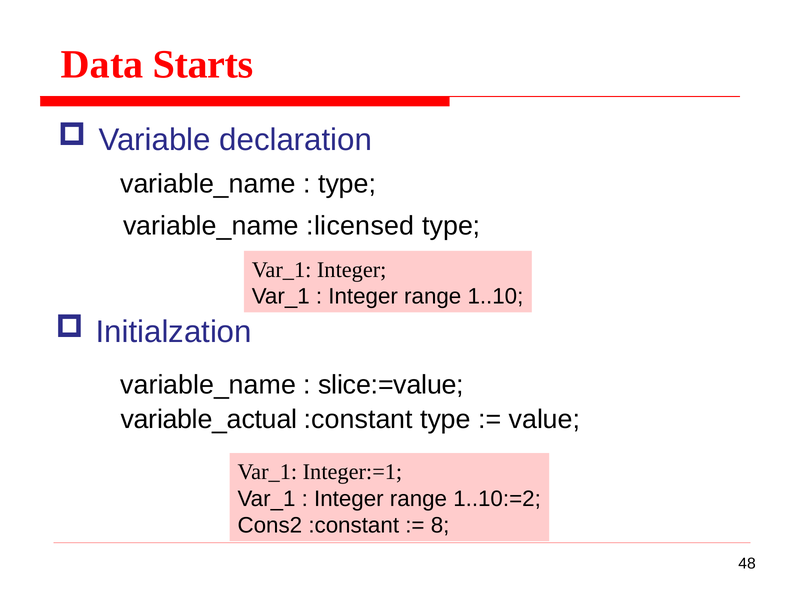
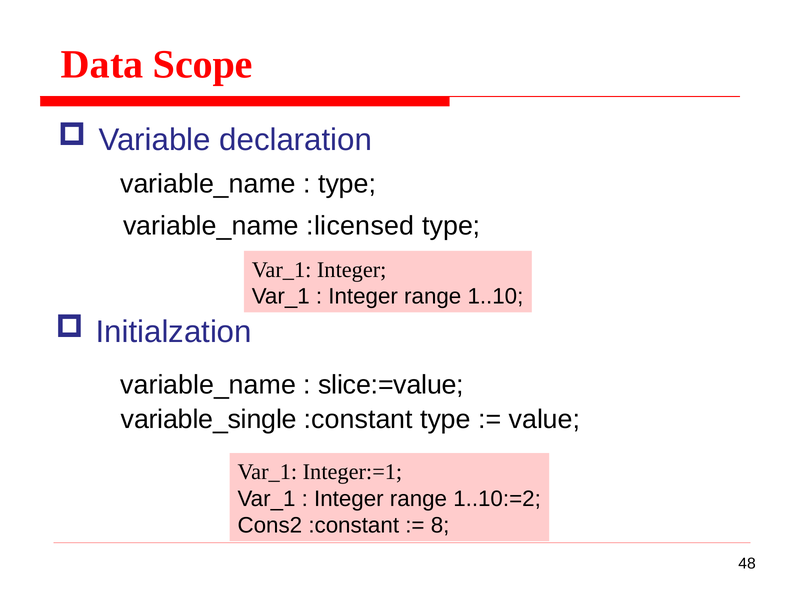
Starts: Starts -> Scope
variable_actual: variable_actual -> variable_single
